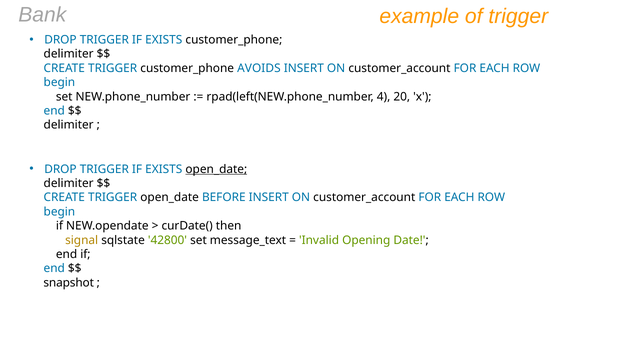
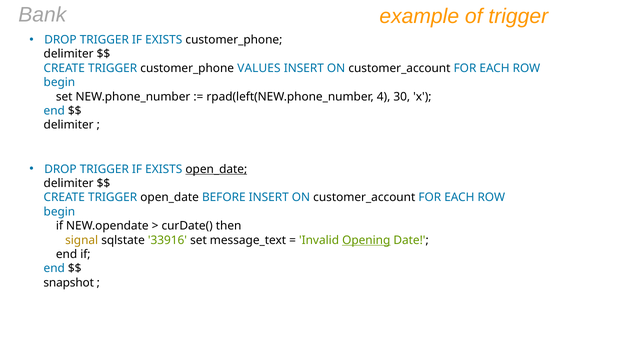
AVOIDS: AVOIDS -> VALUES
20: 20 -> 30
42800: 42800 -> 33916
Opening underline: none -> present
